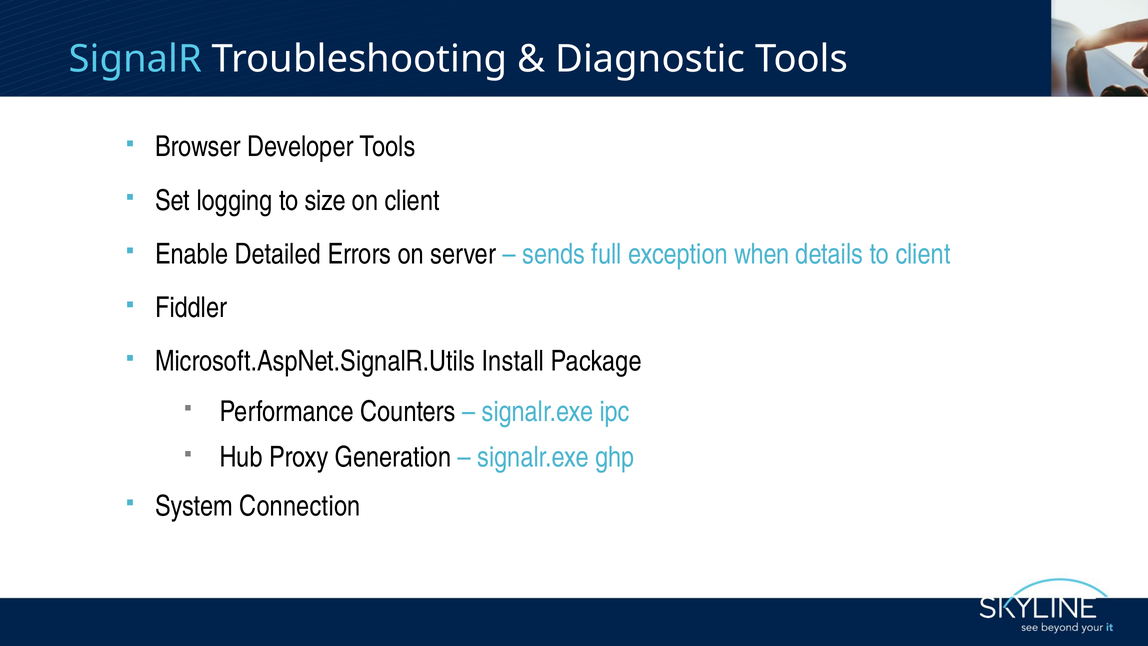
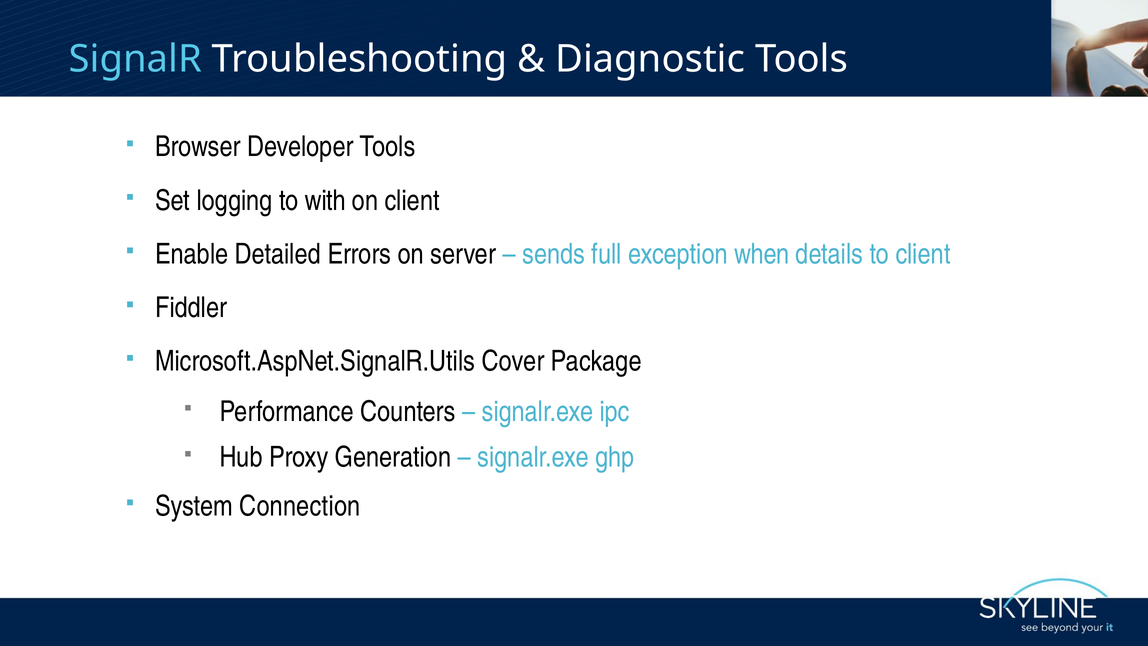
size: size -> with
Install: Install -> Cover
